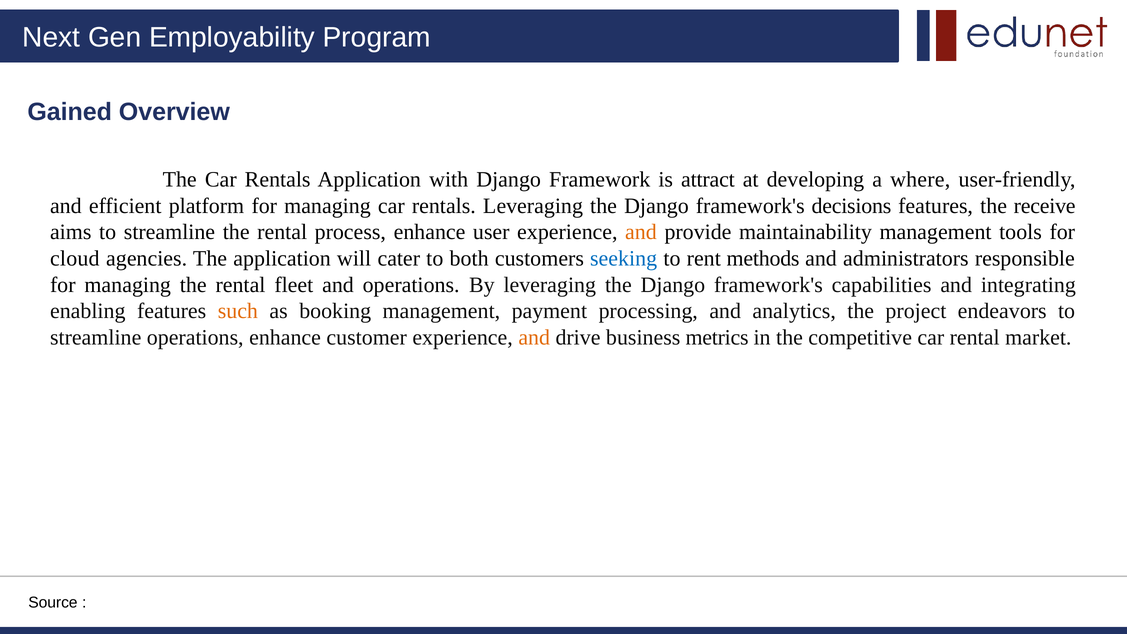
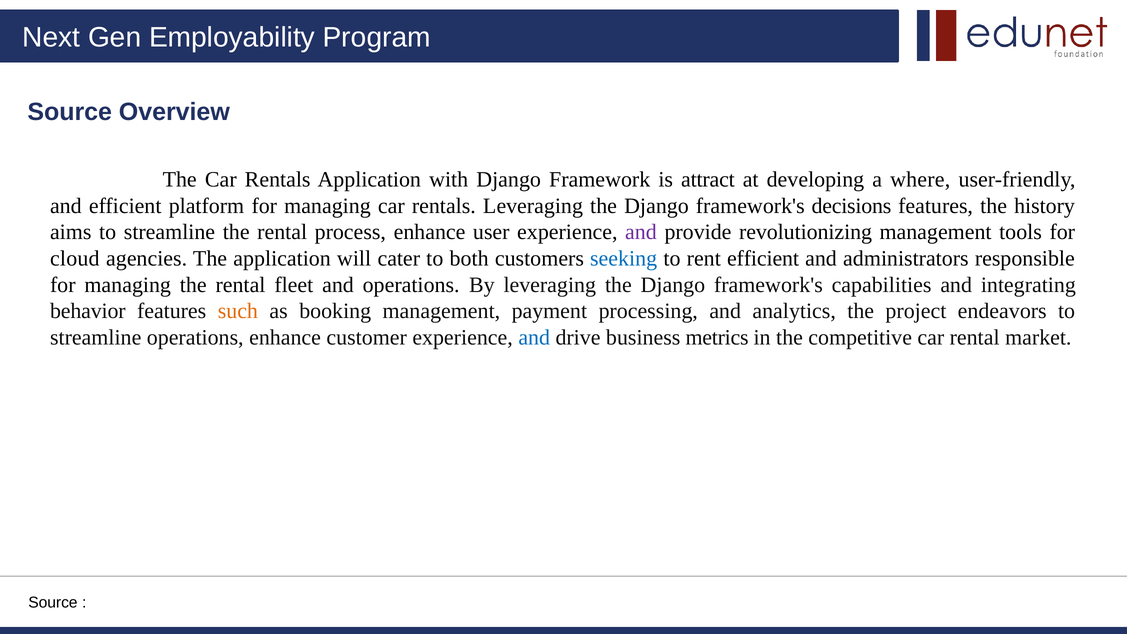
Gained at (70, 112): Gained -> Source
receive: receive -> history
and at (641, 232) colour: orange -> purple
maintainability: maintainability -> revolutionizing
rent methods: methods -> efficient
enabling: enabling -> behavior
and at (534, 337) colour: orange -> blue
